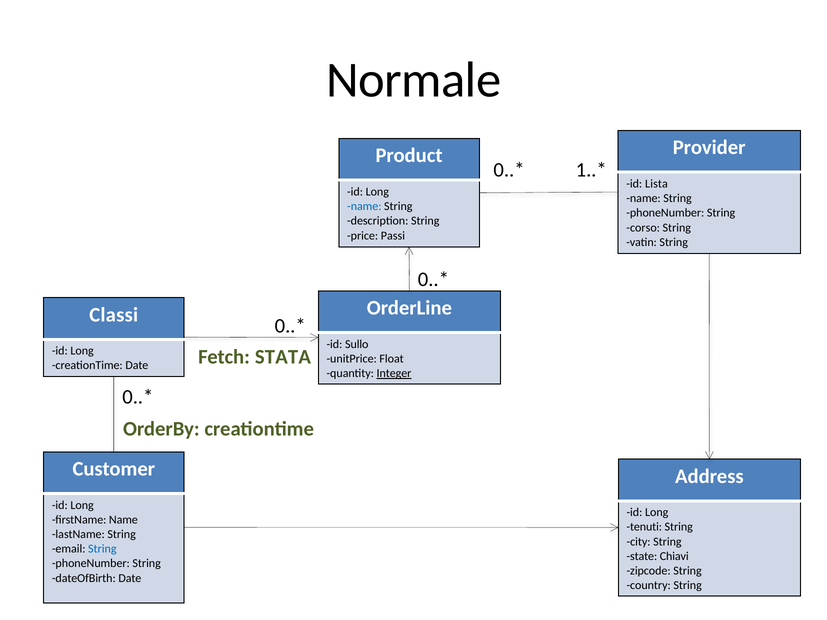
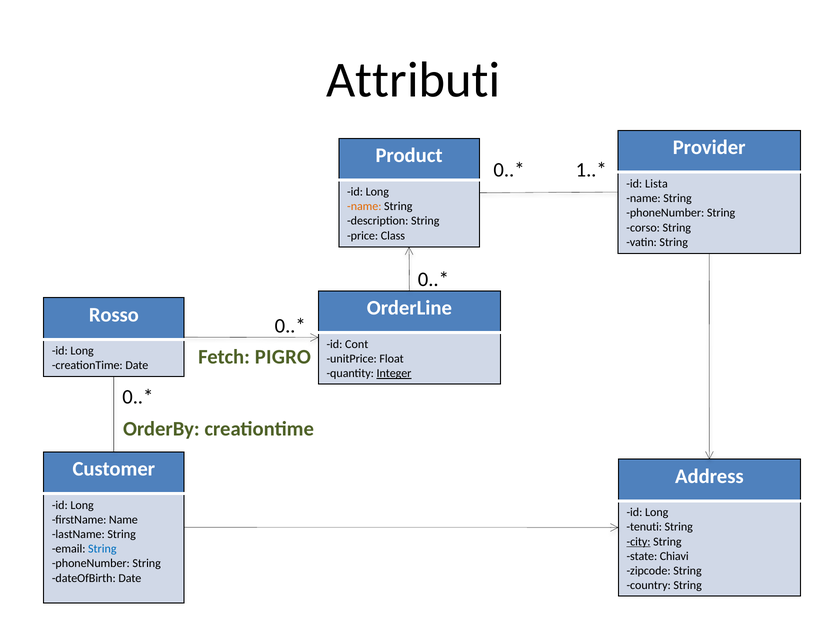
Normale: Normale -> Attributi
name at (364, 206) colour: blue -> orange
Passi: Passi -> Class
Classi: Classi -> Rosso
Sullo: Sullo -> Cont
STATA: STATA -> PIGRO
city underline: none -> present
